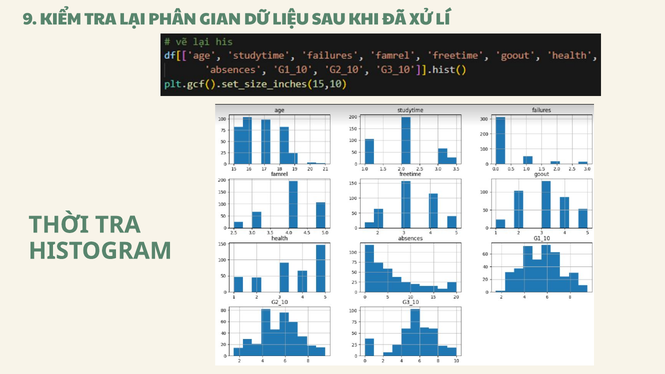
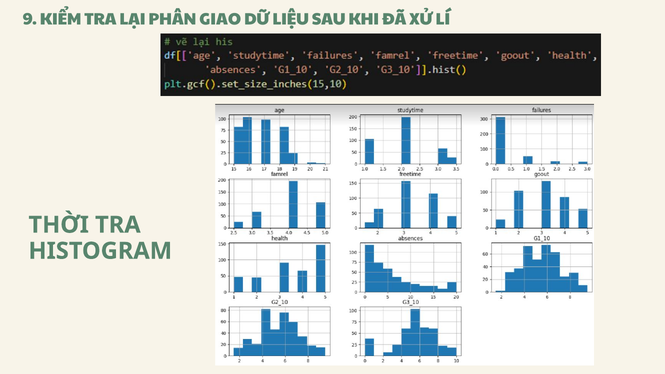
GIAN: GIAN -> GIAO
